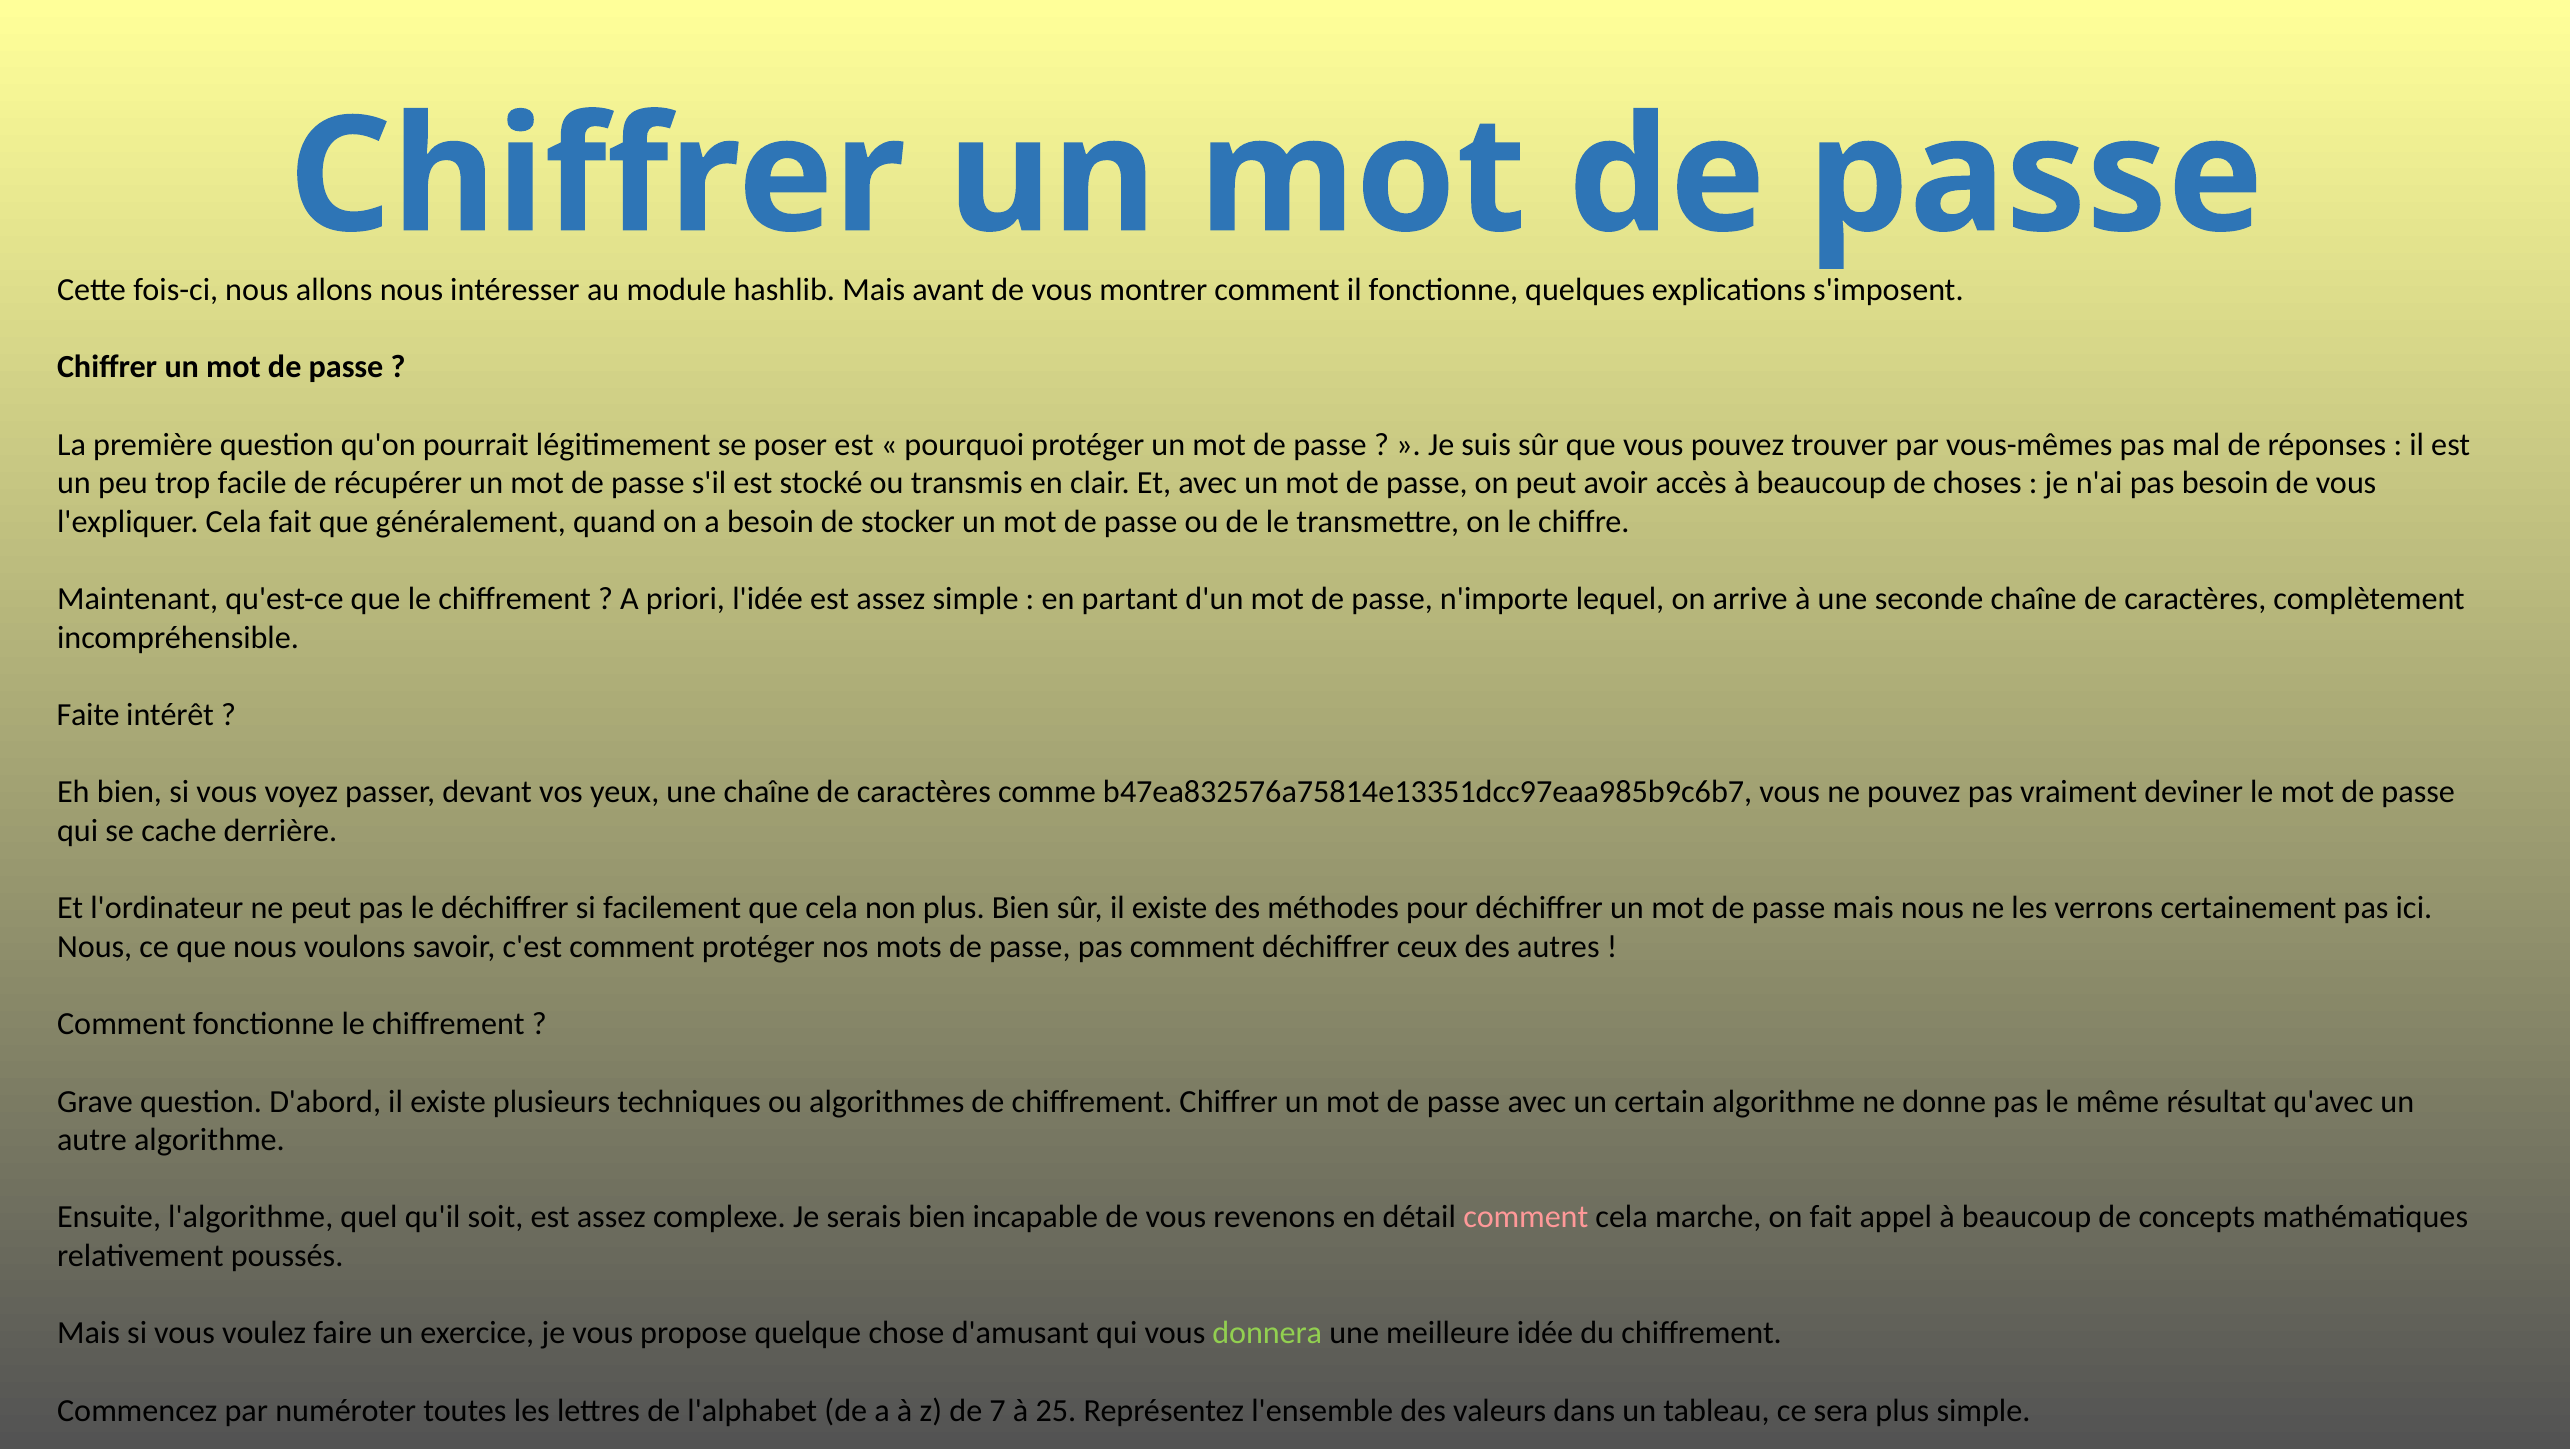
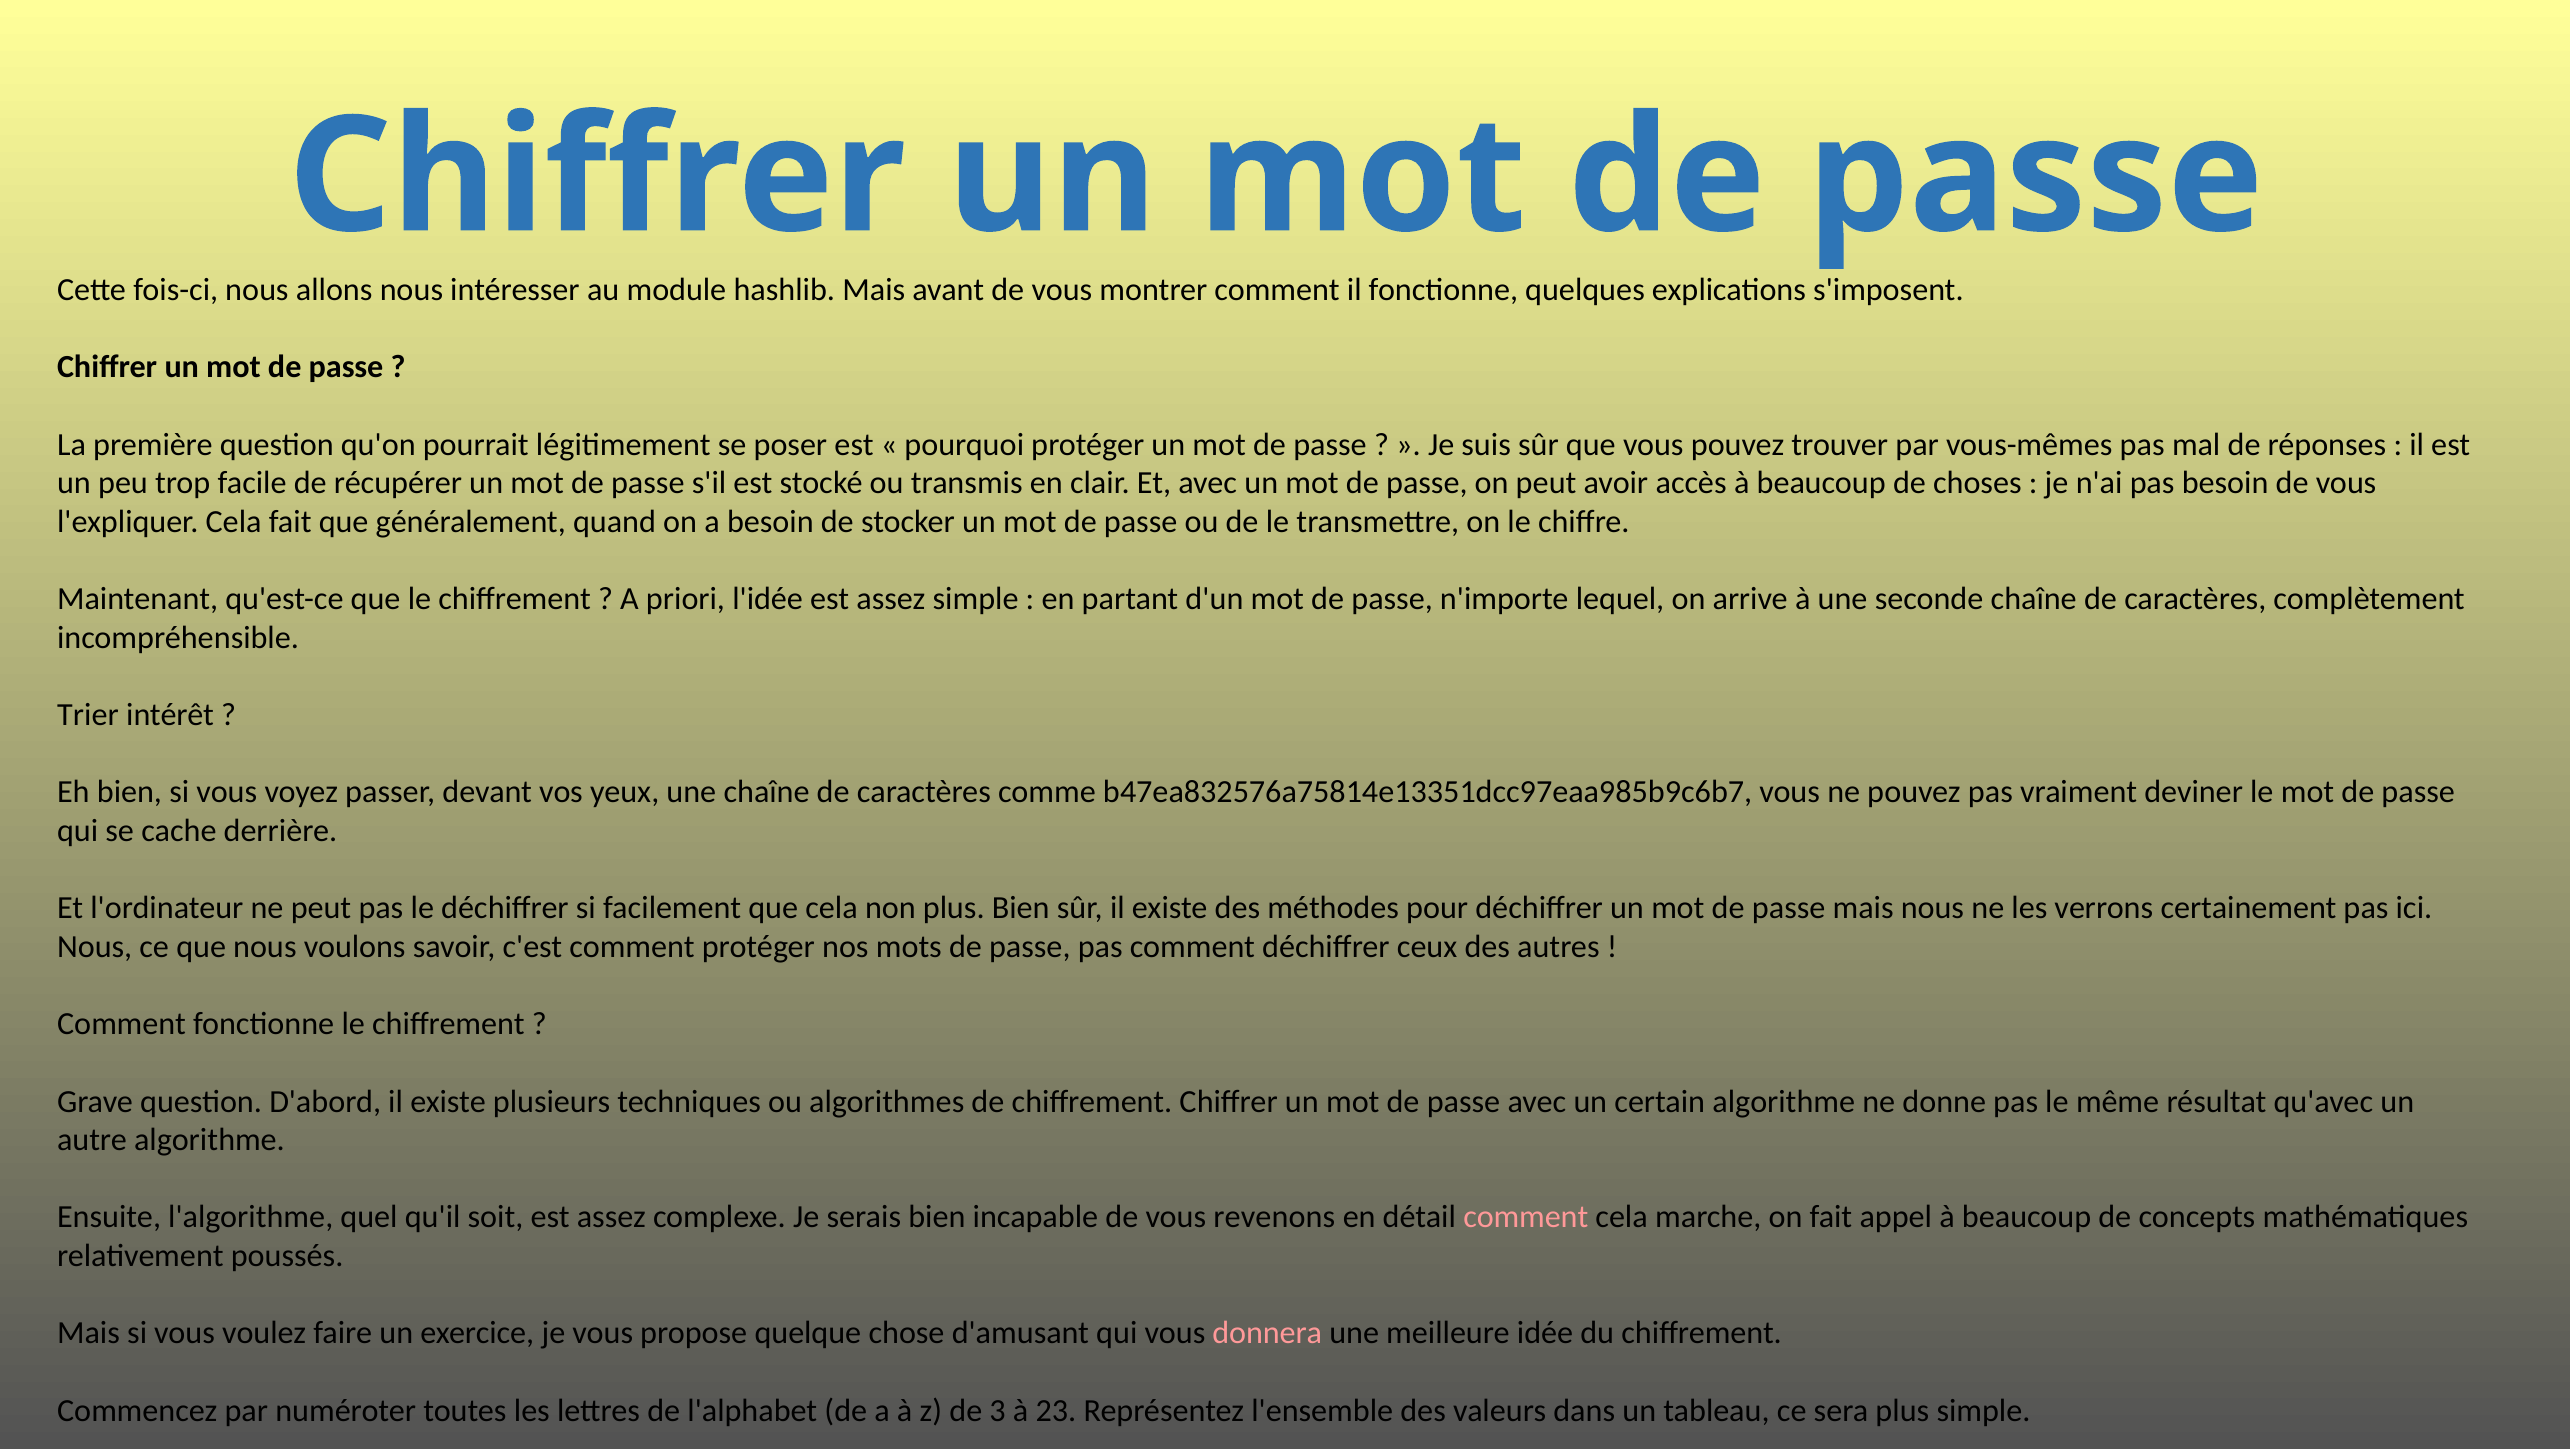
Faite: Faite -> Trier
donnera colour: light green -> pink
7: 7 -> 3
25: 25 -> 23
